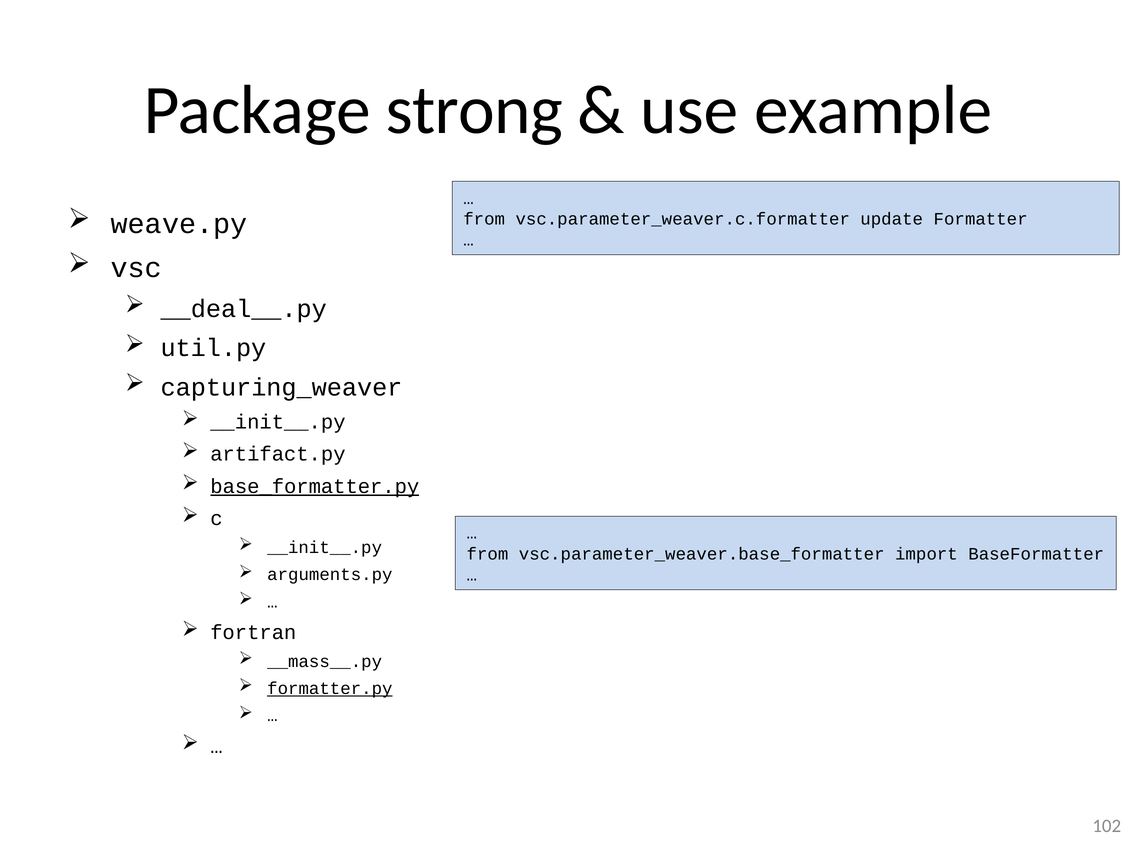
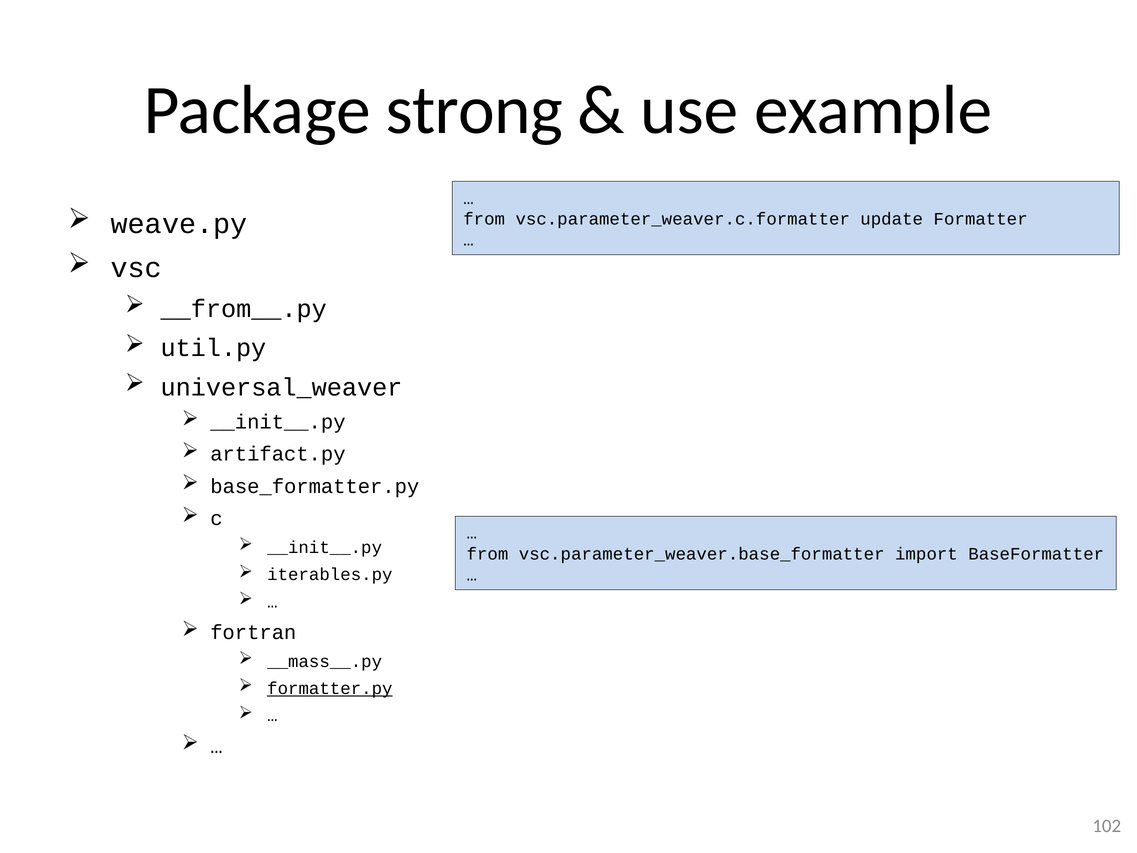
__deal__.py: __deal__.py -> __from__.py
capturing_weaver: capturing_weaver -> universal_weaver
base_formatter.py underline: present -> none
arguments.py: arguments.py -> iterables.py
